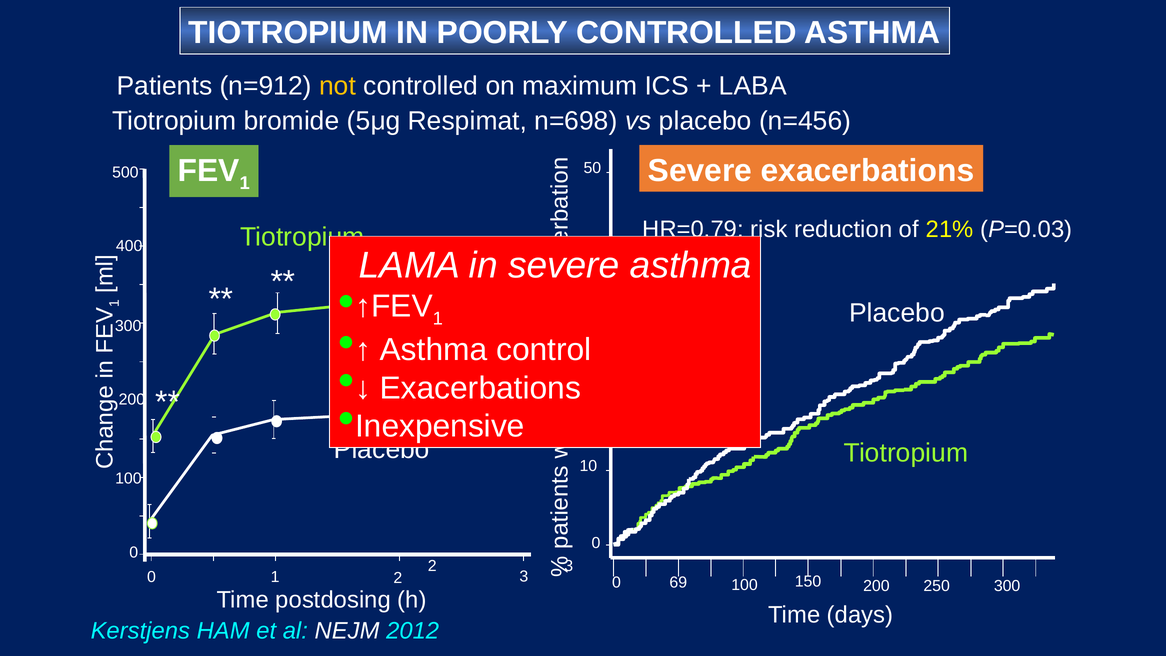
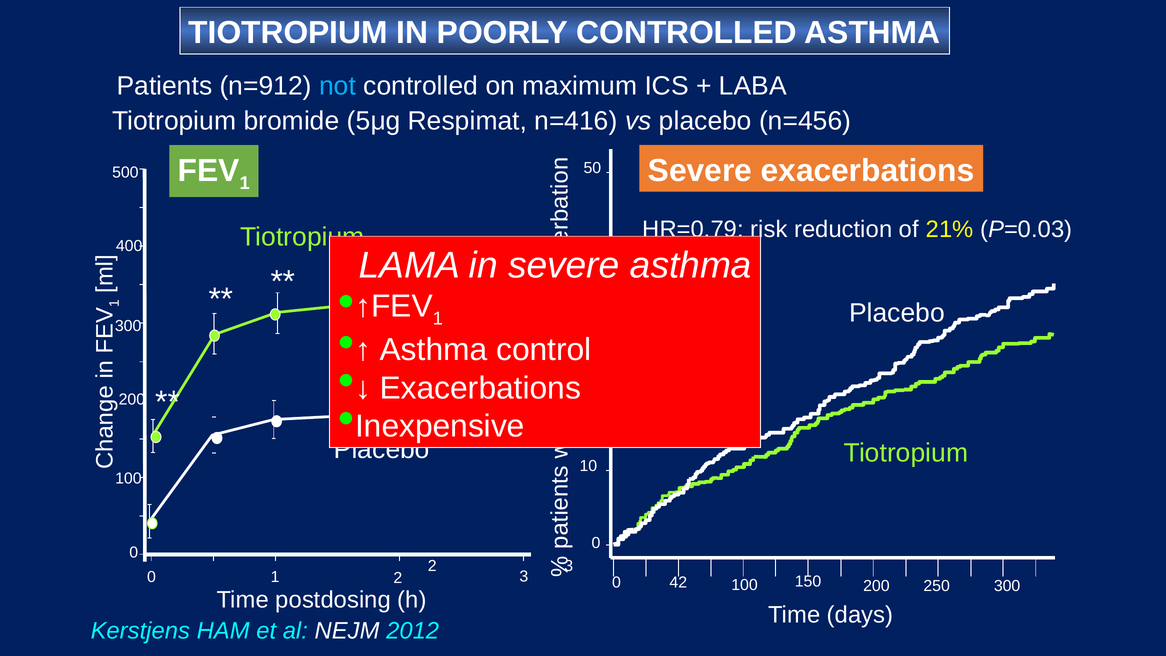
not colour: yellow -> light blue
n=698: n=698 -> n=416
69: 69 -> 42
